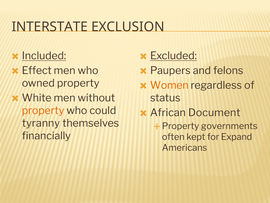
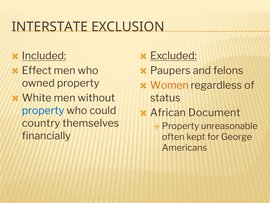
property at (43, 110) colour: orange -> blue
tyranny: tyranny -> country
governments: governments -> unreasonable
Expand: Expand -> George
